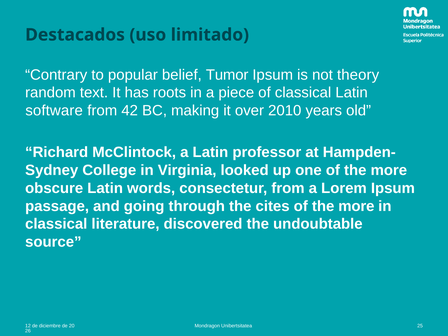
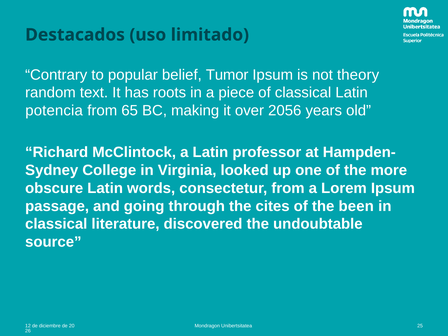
software: software -> potencia
42: 42 -> 65
2010: 2010 -> 2056
cites of the more: more -> been
